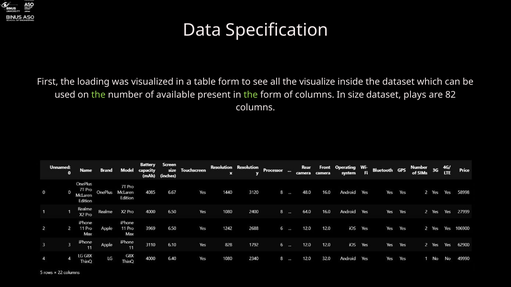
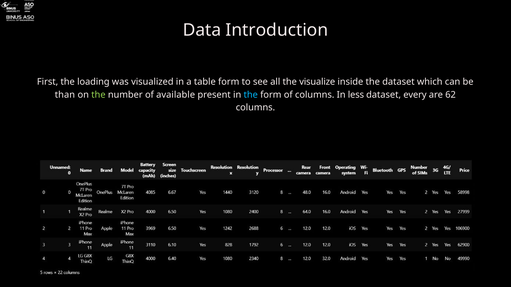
Specification: Specification -> Introduction
used: used -> than
the at (251, 95) colour: light green -> light blue
size: size -> less
plays: plays -> every
82: 82 -> 62
